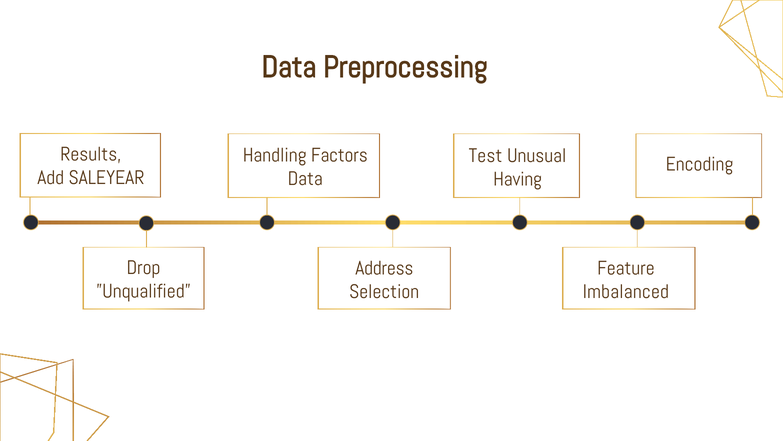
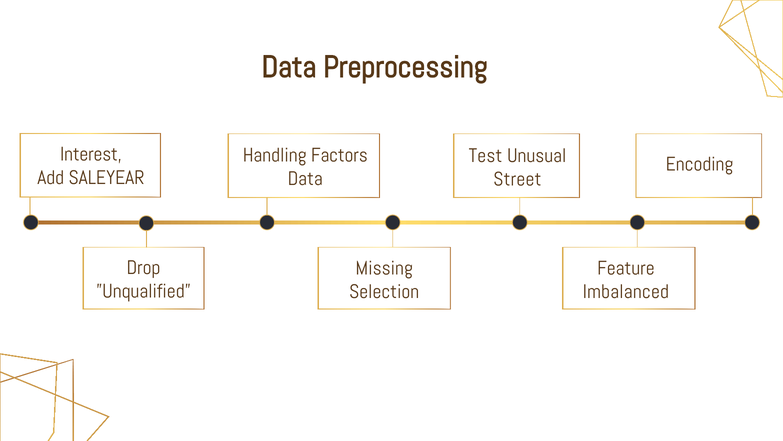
Results: Results -> Interest
Having: Having -> Street
Address: Address -> Missing
